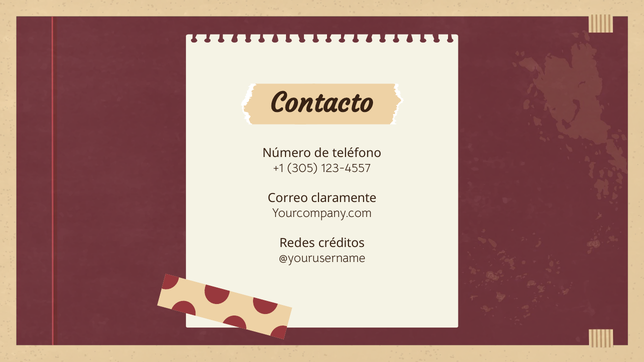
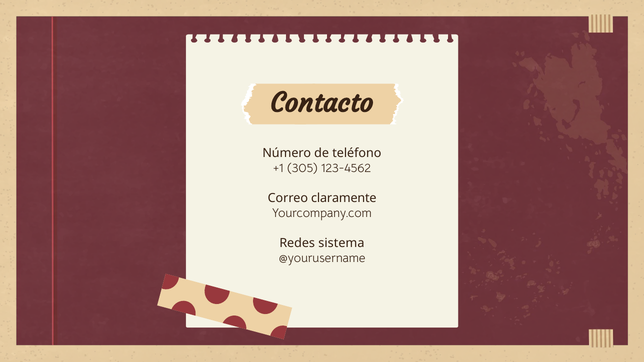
123-4557: 123-4557 -> 123-4562
créditos: créditos -> sistema
